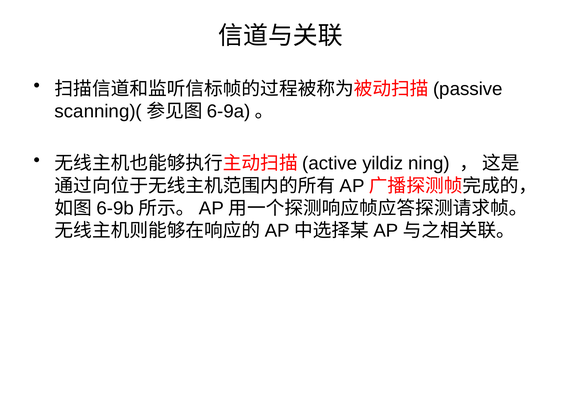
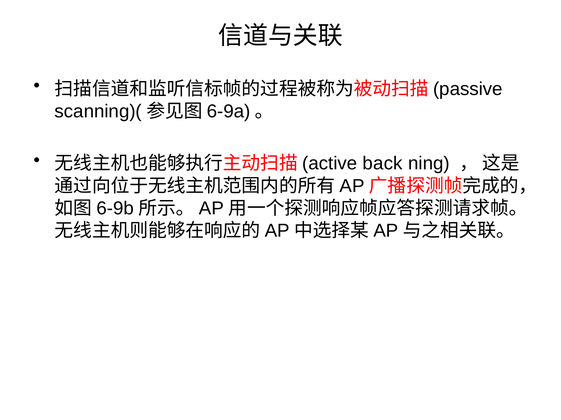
yildiz: yildiz -> back
